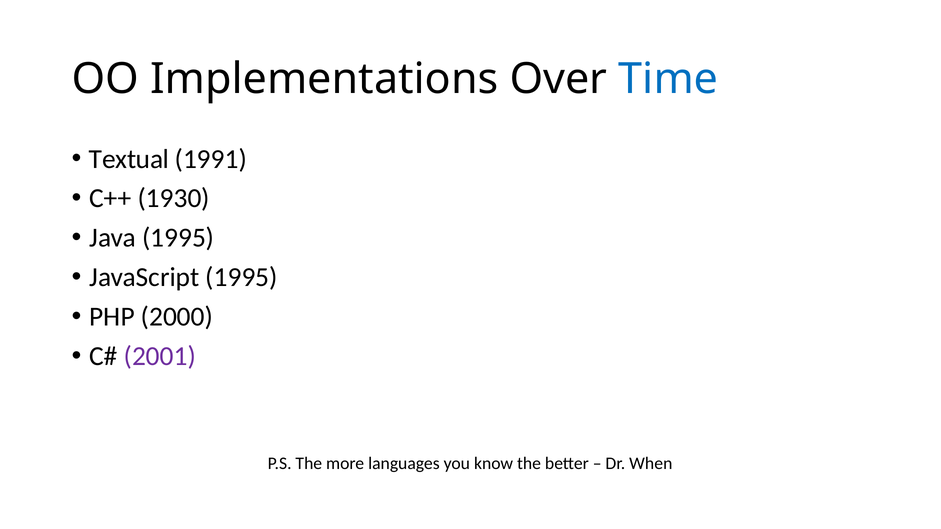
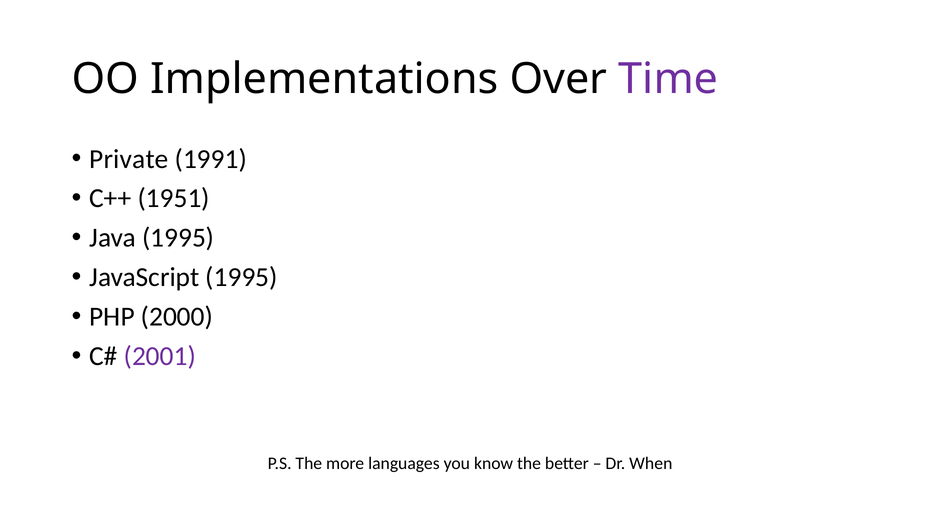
Time colour: blue -> purple
Textual: Textual -> Private
1930: 1930 -> 1951
